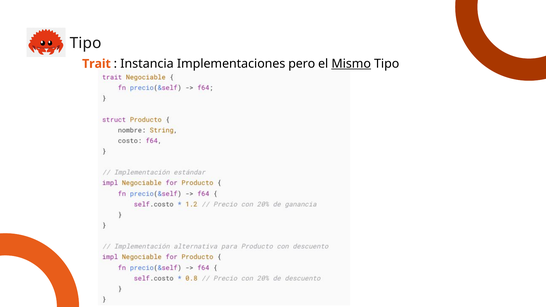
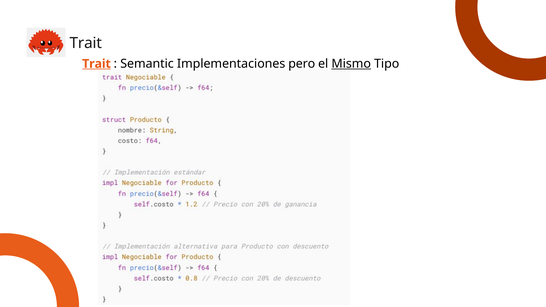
Tipo at (86, 43): Tipo -> Trait
Trait at (96, 64) underline: none -> present
Instancia: Instancia -> Semantic
